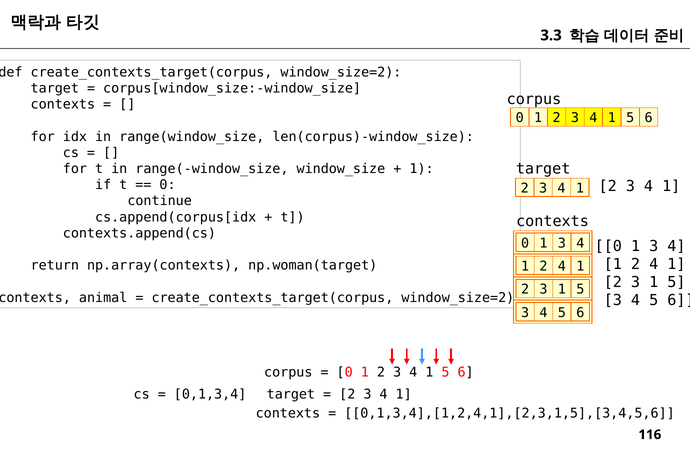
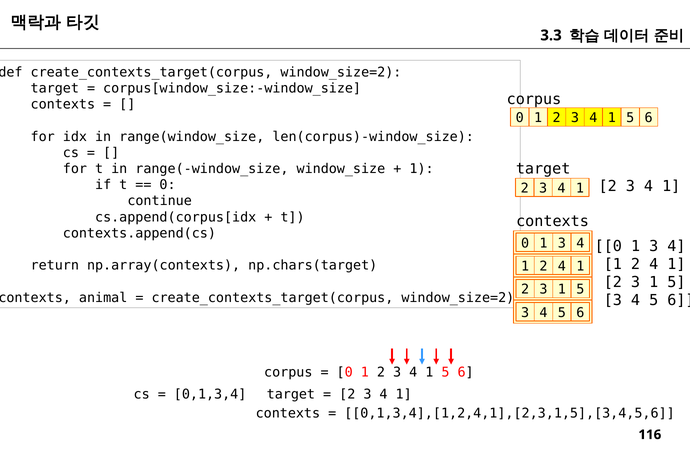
np.woman(target: np.woman(target -> np.chars(target
